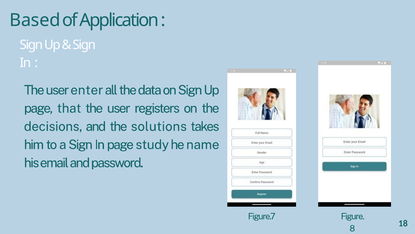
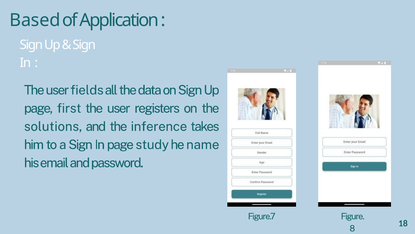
enter: enter -> fields
that: that -> first
decisions: decisions -> solutions
solutions: solutions -> inference
